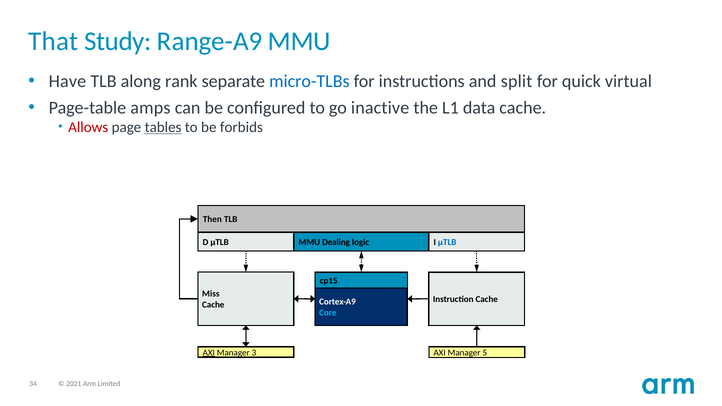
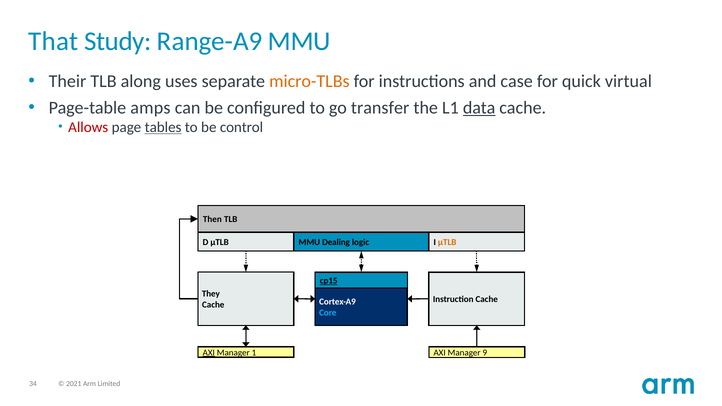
Have: Have -> Their
rank: rank -> uses
micro-TLBs colour: blue -> orange
split: split -> case
inactive: inactive -> transfer
data underline: none -> present
forbids: forbids -> control
µTLB at (447, 242) colour: blue -> orange
cp15 underline: none -> present
Miss: Miss -> They
3: 3 -> 1
5: 5 -> 9
